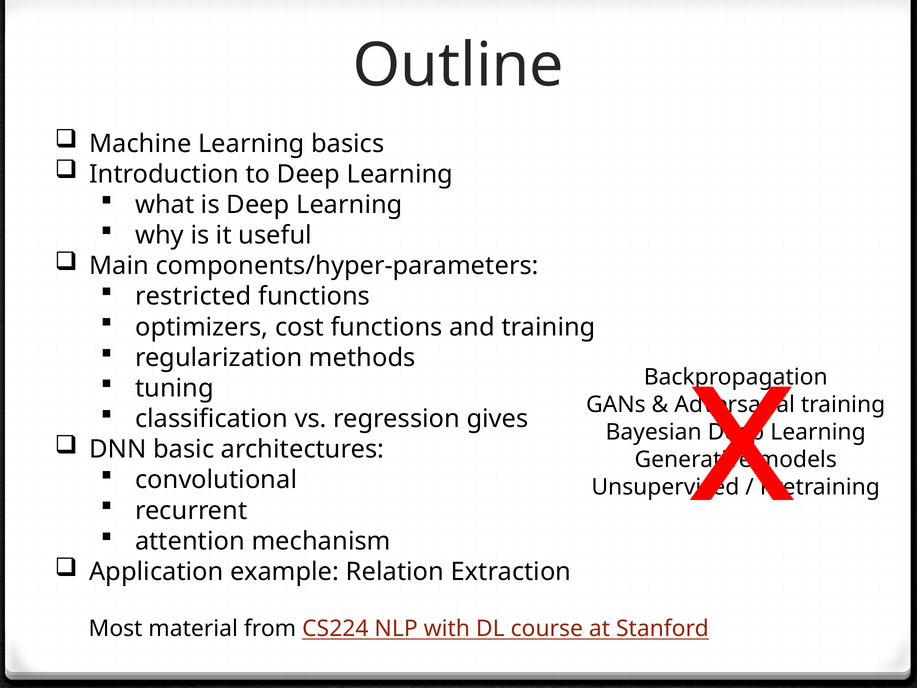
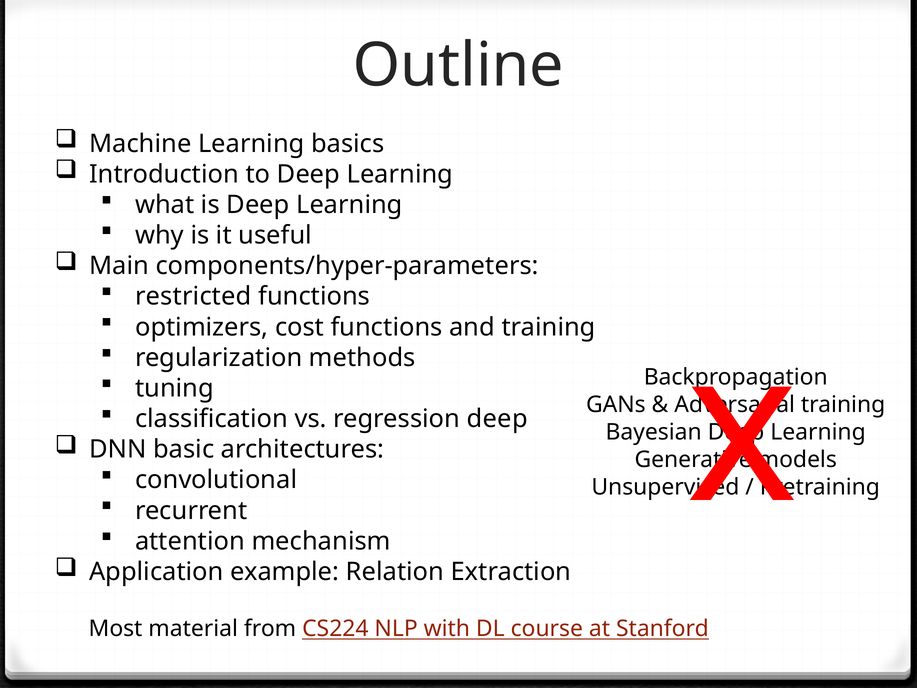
regression gives: gives -> deep
